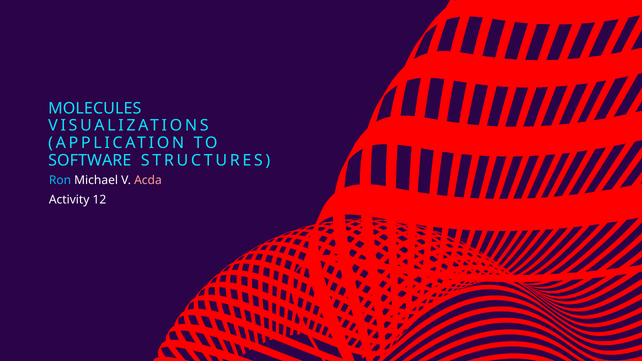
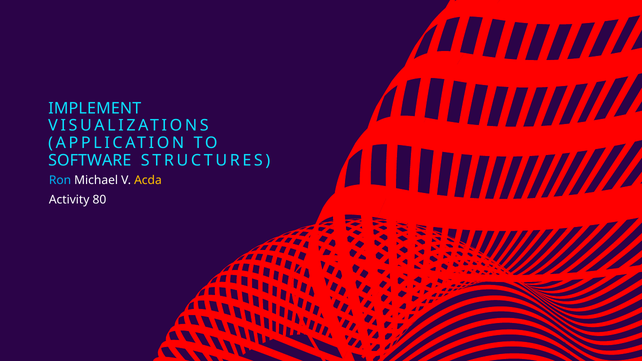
MOLECULES: MOLECULES -> IMPLEMENT
Acda colour: pink -> yellow
12: 12 -> 80
